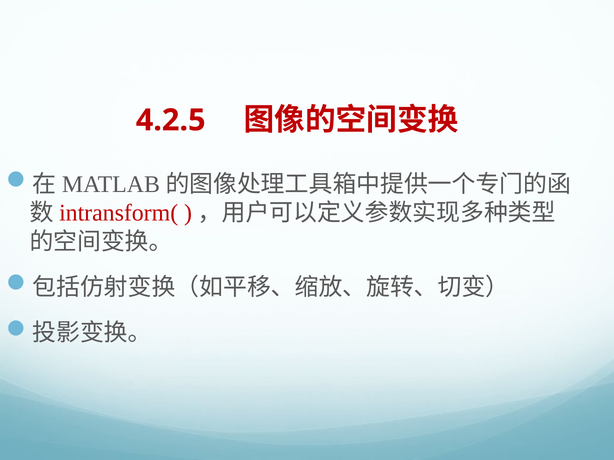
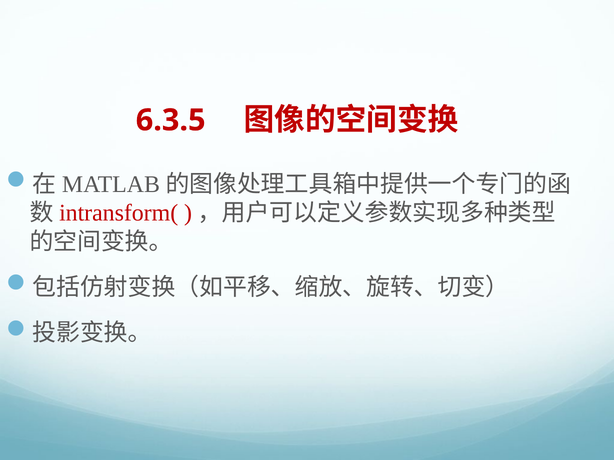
4.2.5: 4.2.5 -> 6.3.5
